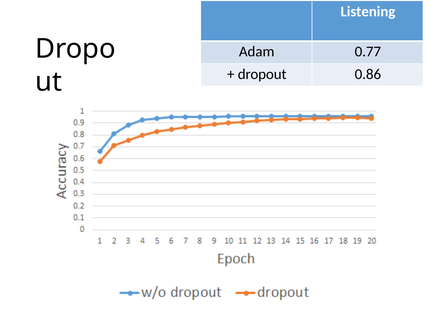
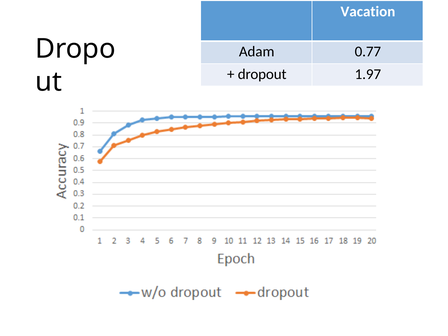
Listening: Listening -> Vacation
0.86: 0.86 -> 1.97
